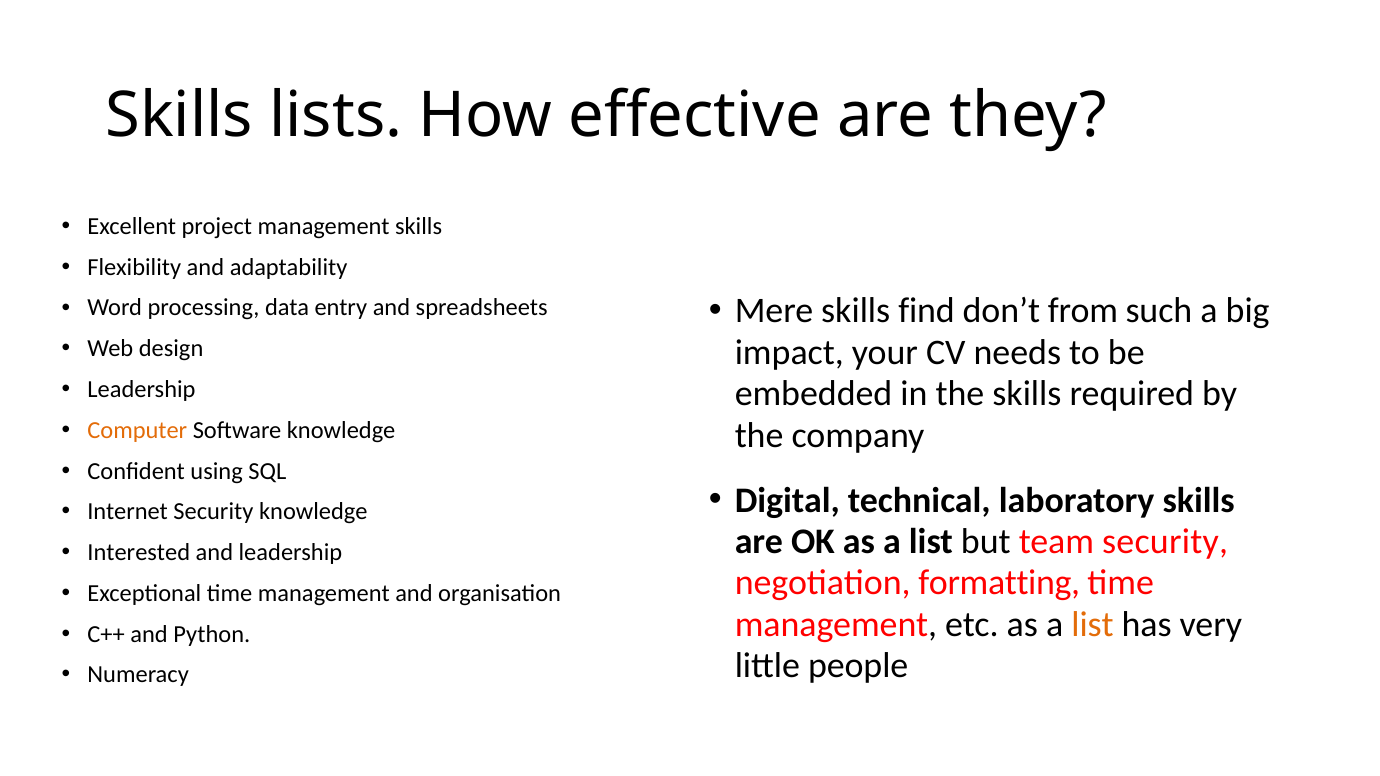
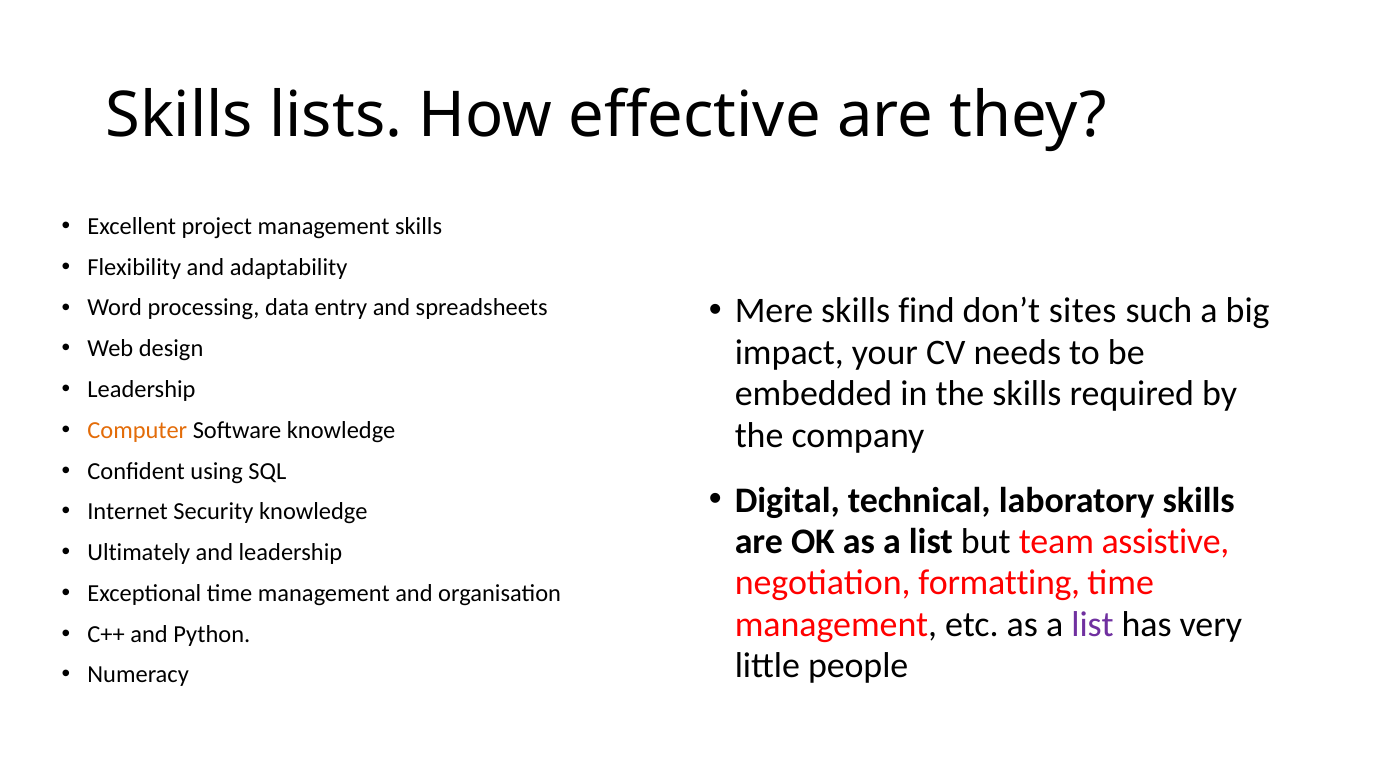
from: from -> sites
team security: security -> assistive
Interested: Interested -> Ultimately
list at (1093, 625) colour: orange -> purple
